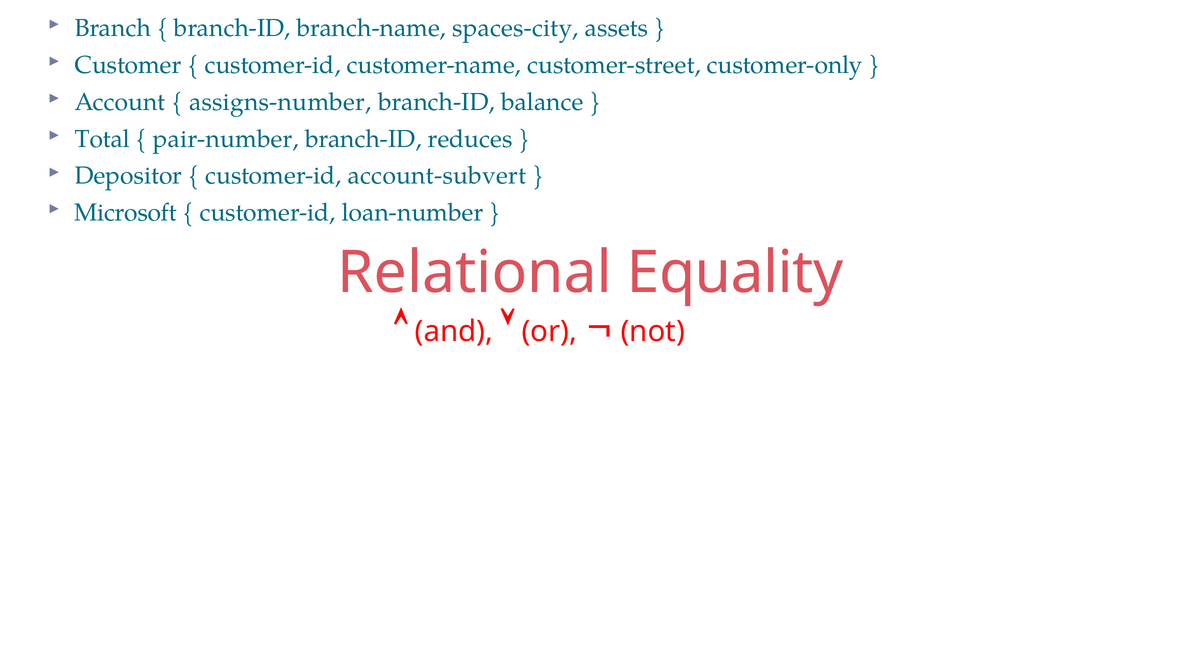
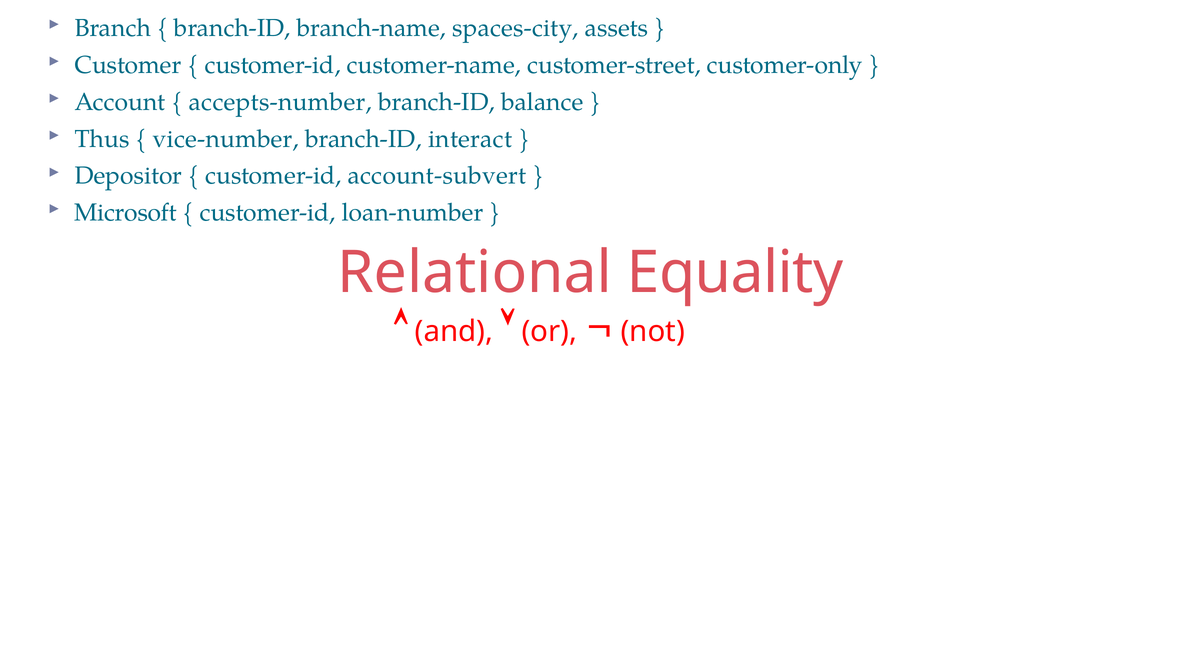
assigns-number: assigns-number -> accepts-number
Total: Total -> Thus
pair-number: pair-number -> vice-number
reduces: reduces -> interact
